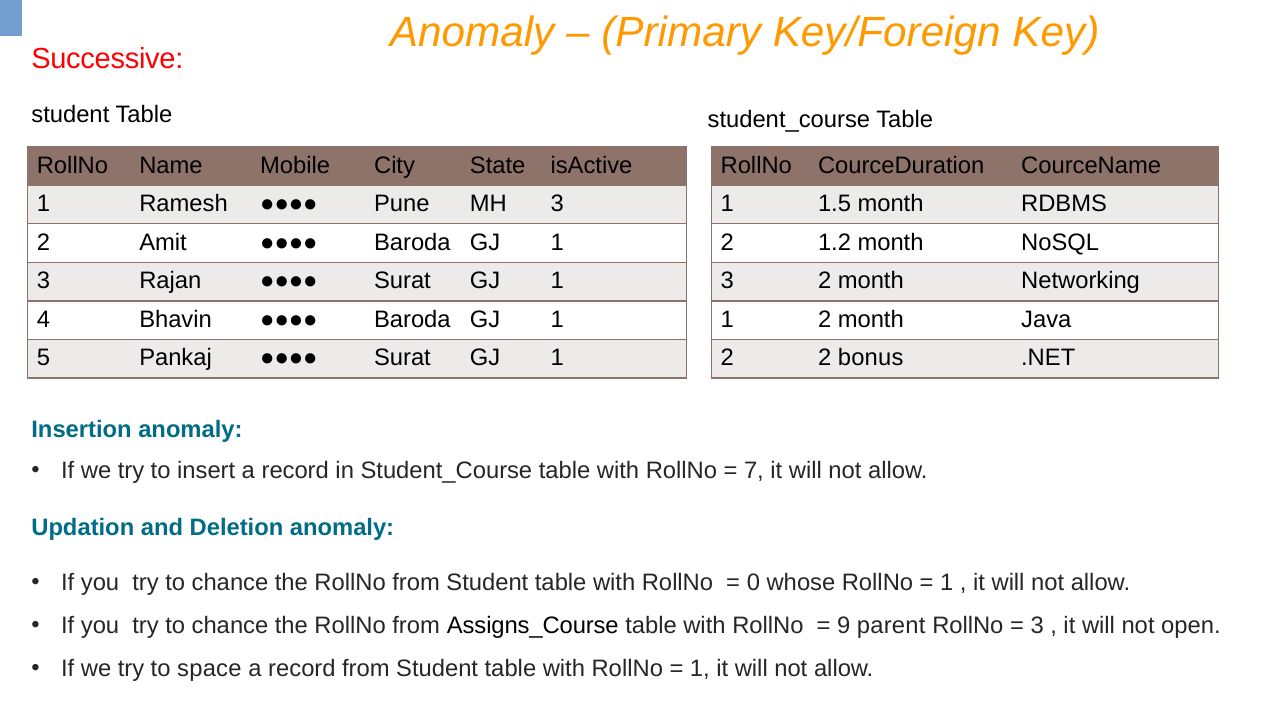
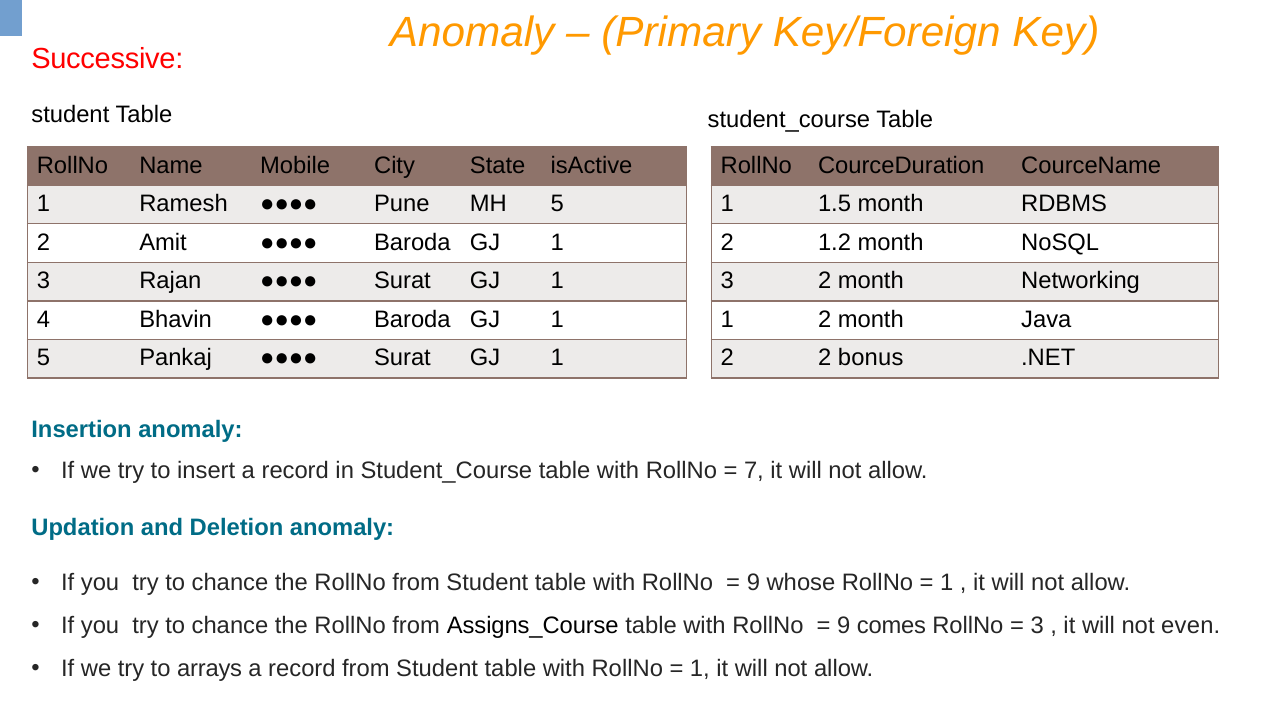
MH 3: 3 -> 5
0 at (753, 583): 0 -> 9
parent: parent -> comes
open: open -> even
space: space -> arrays
